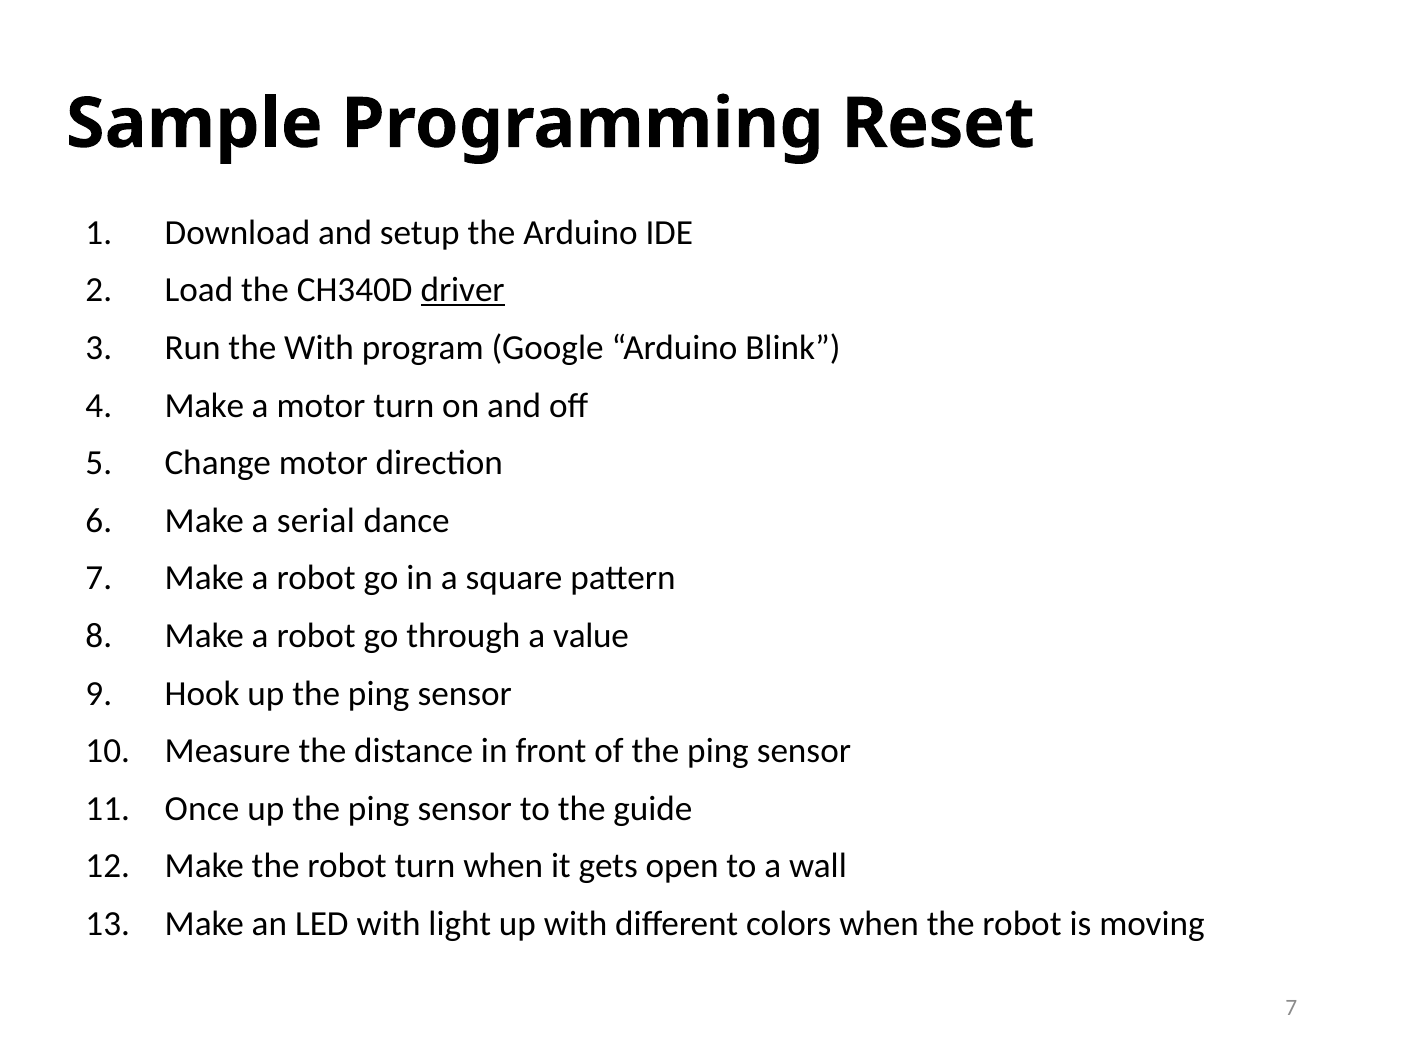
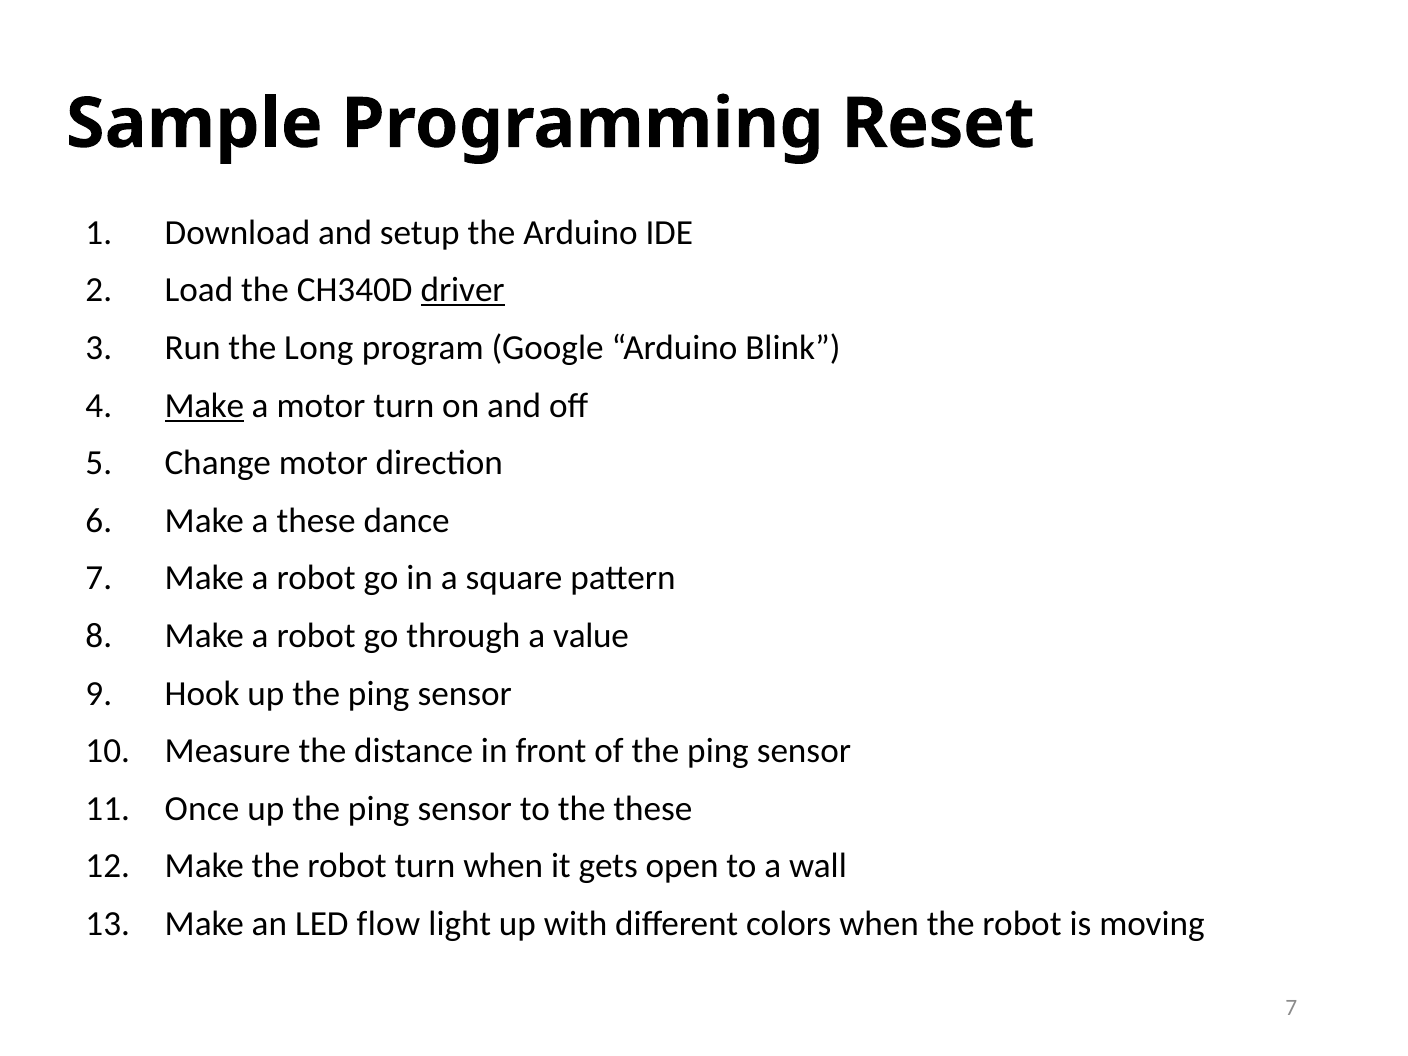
the With: With -> Long
Make at (204, 405) underline: none -> present
a serial: serial -> these
the guide: guide -> these
LED with: with -> flow
